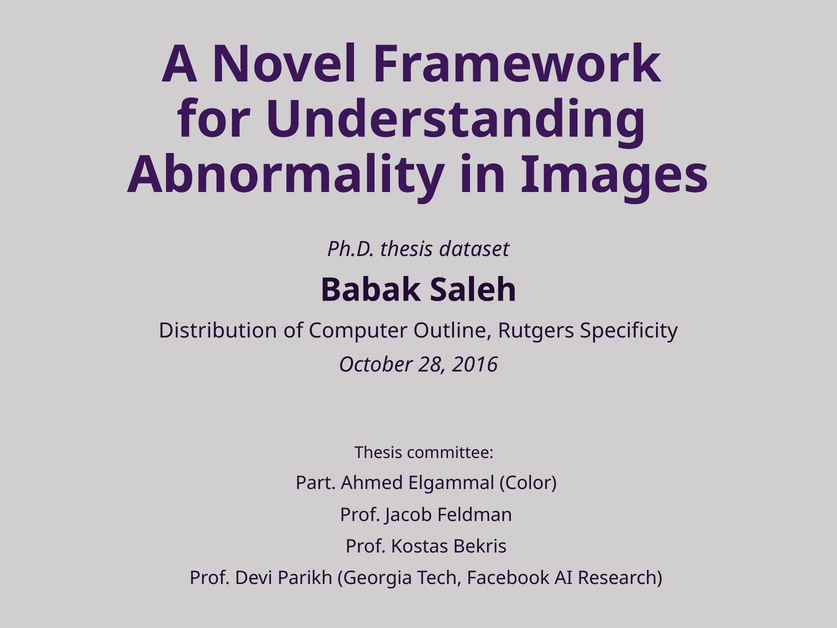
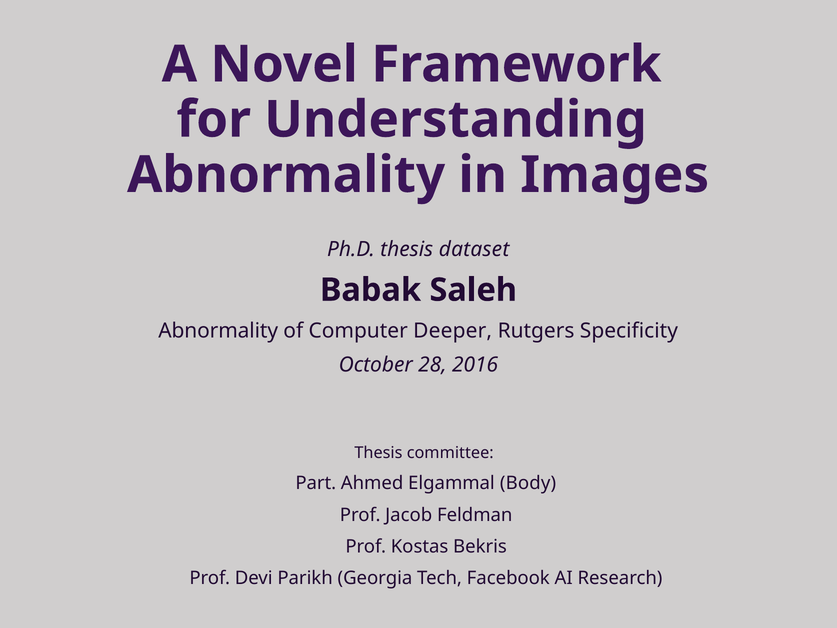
Distribution at (218, 330): Distribution -> Abnormality
Outline: Outline -> Deeper
Color: Color -> Body
